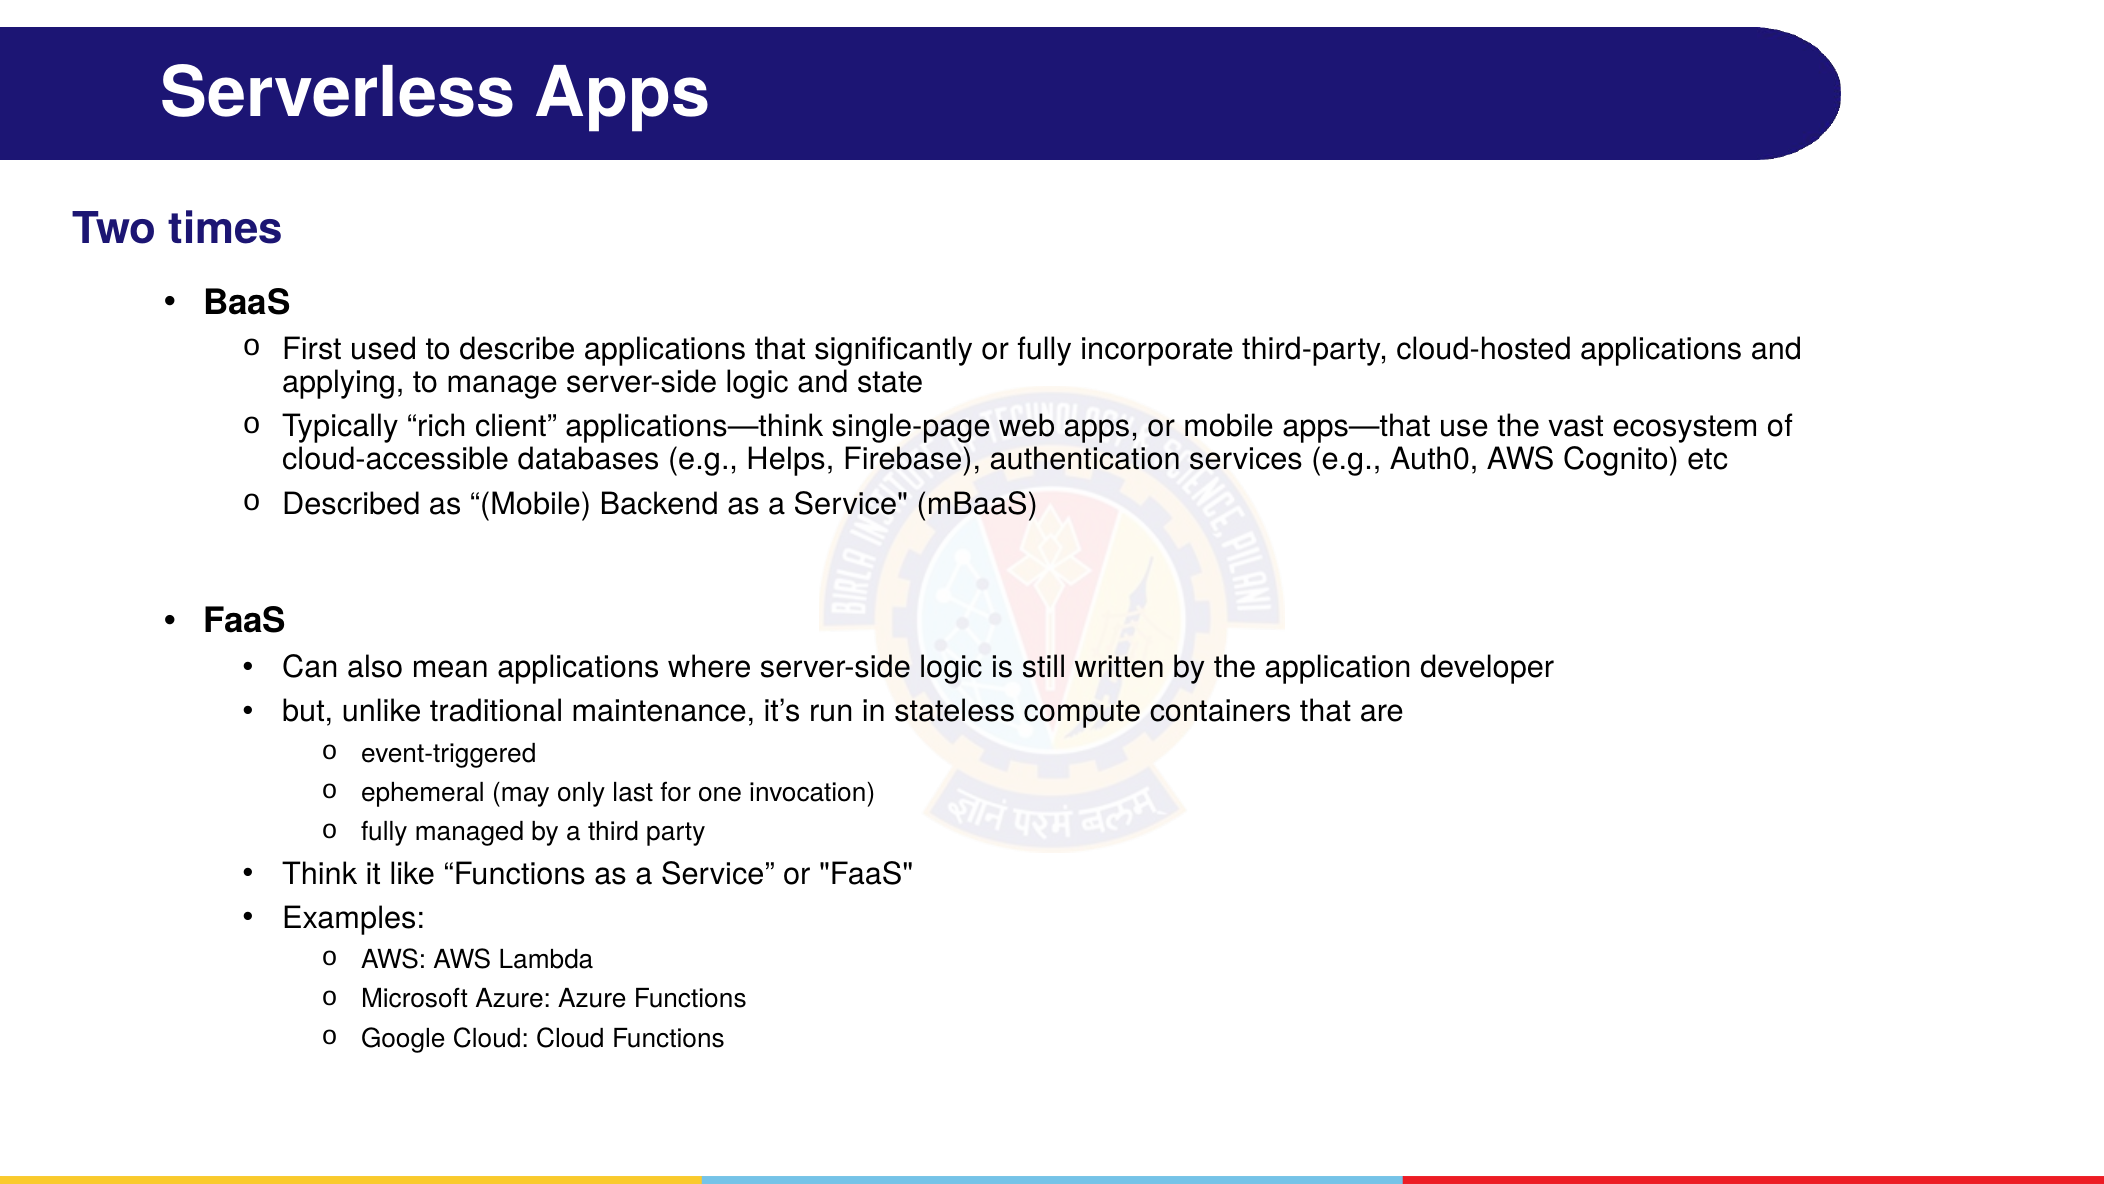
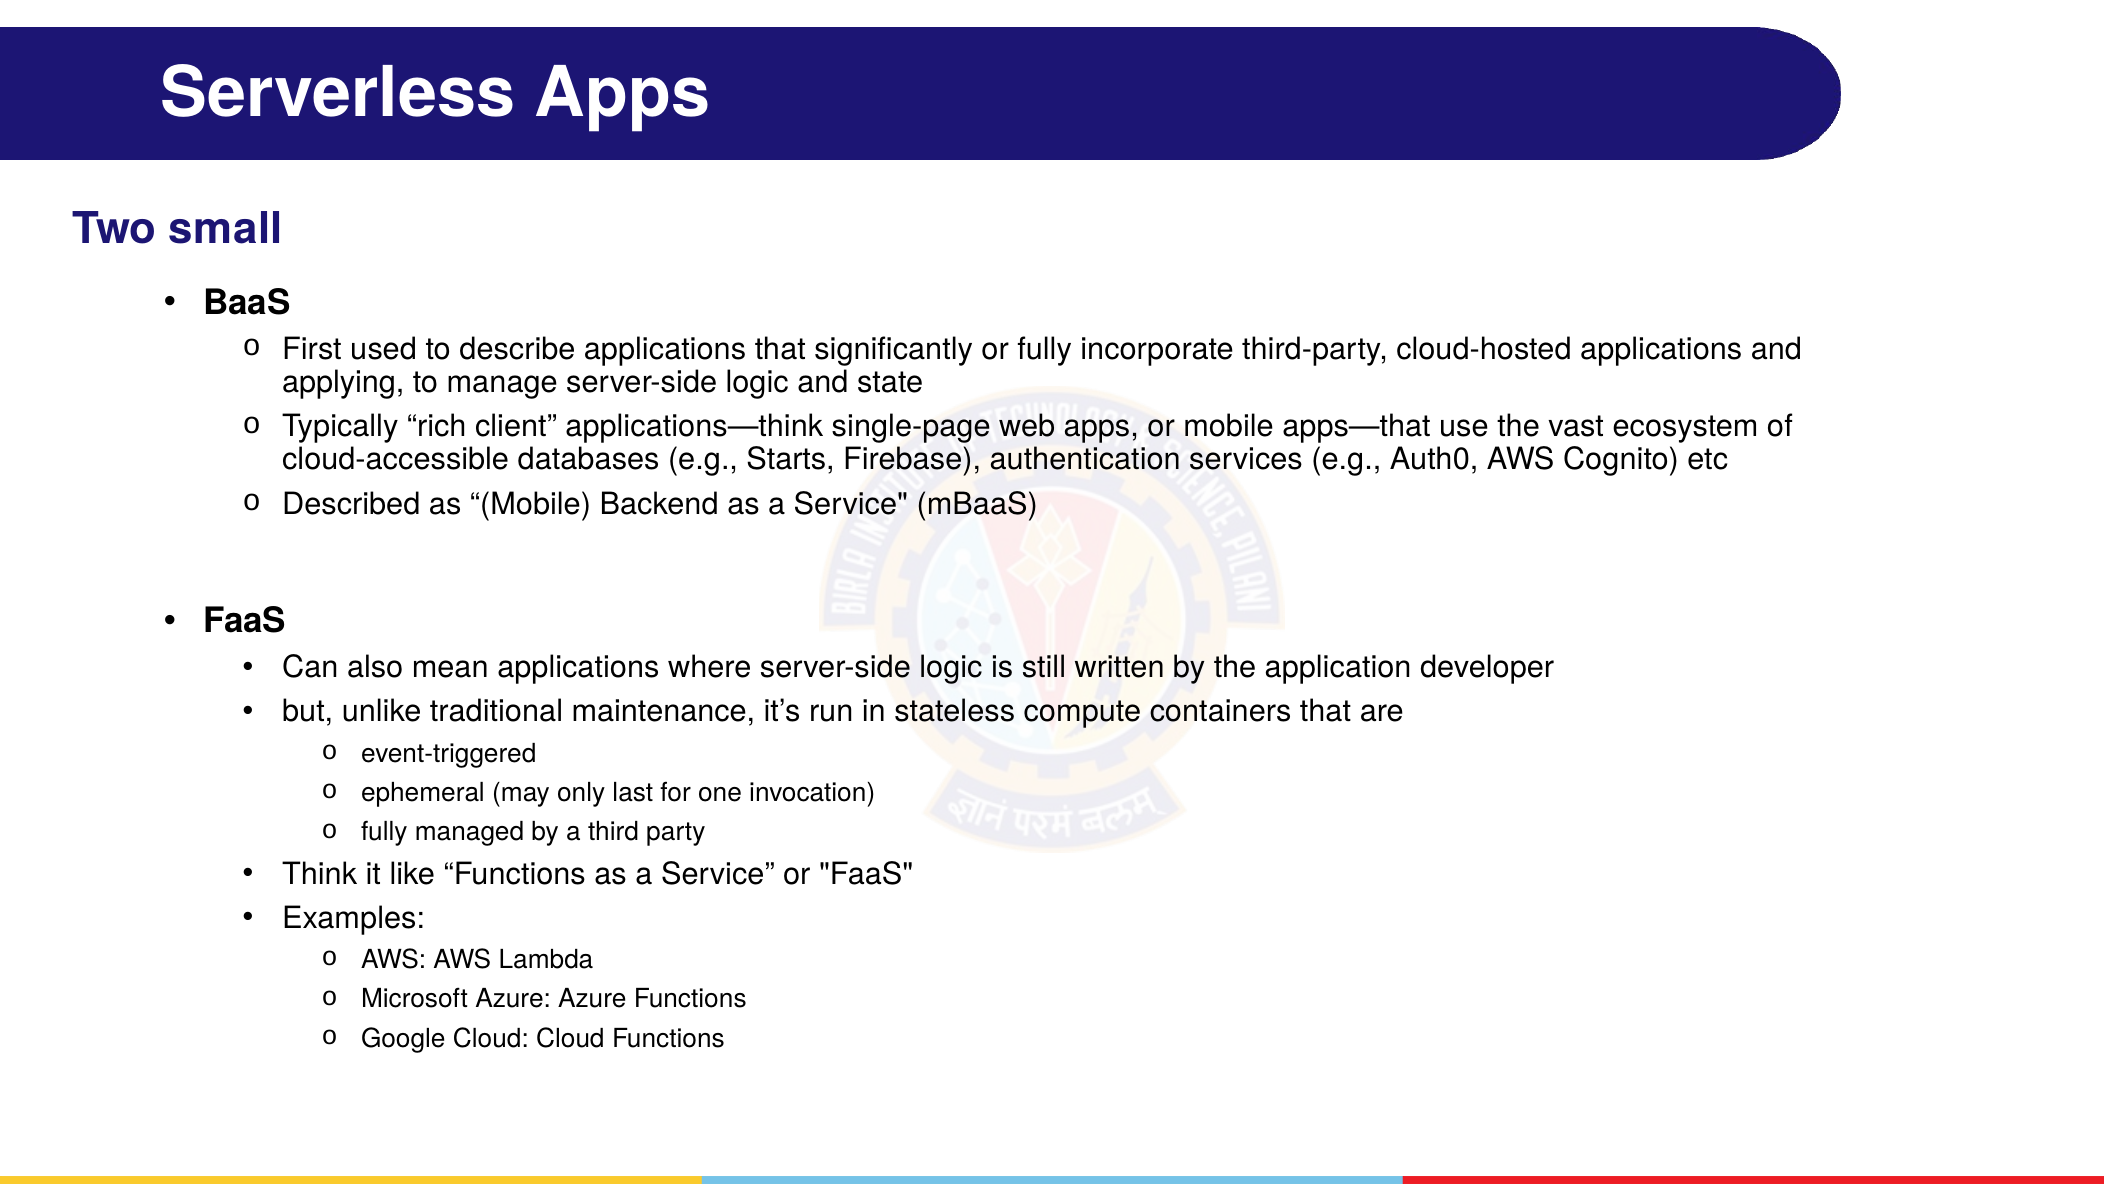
times: times -> small
Helps: Helps -> Starts
